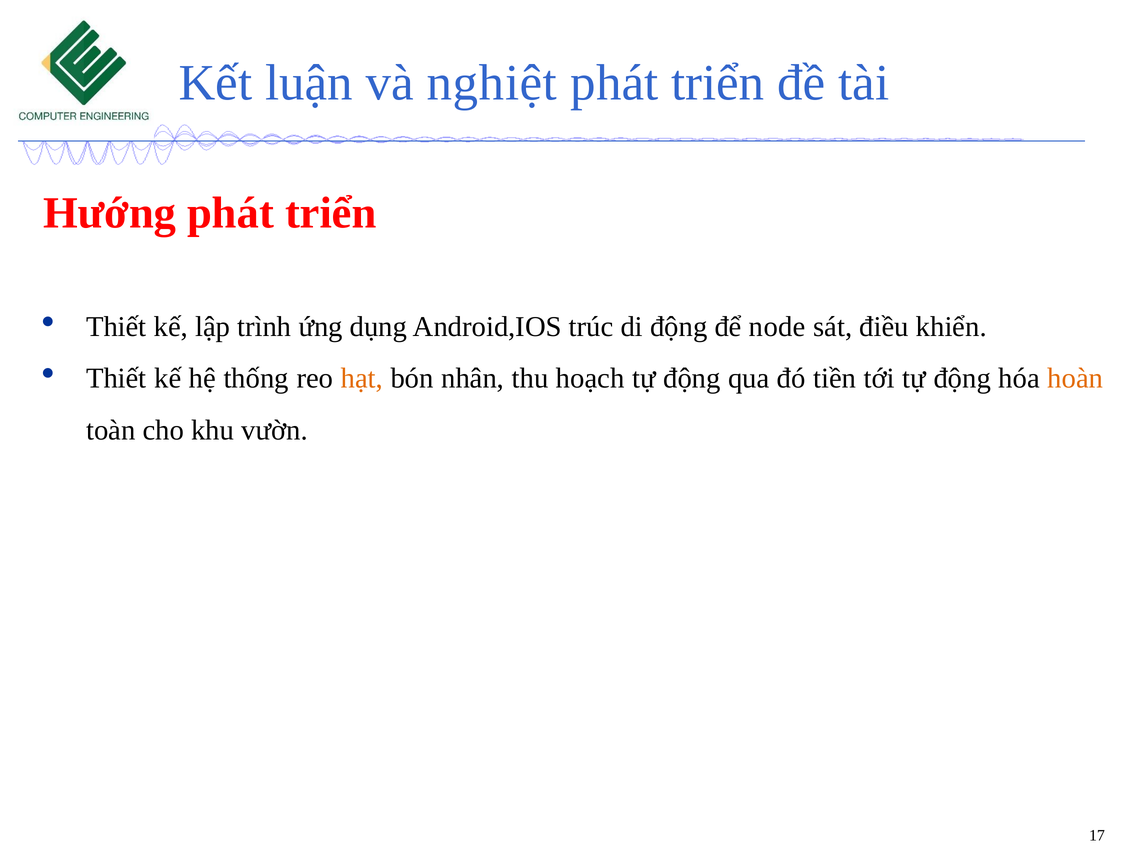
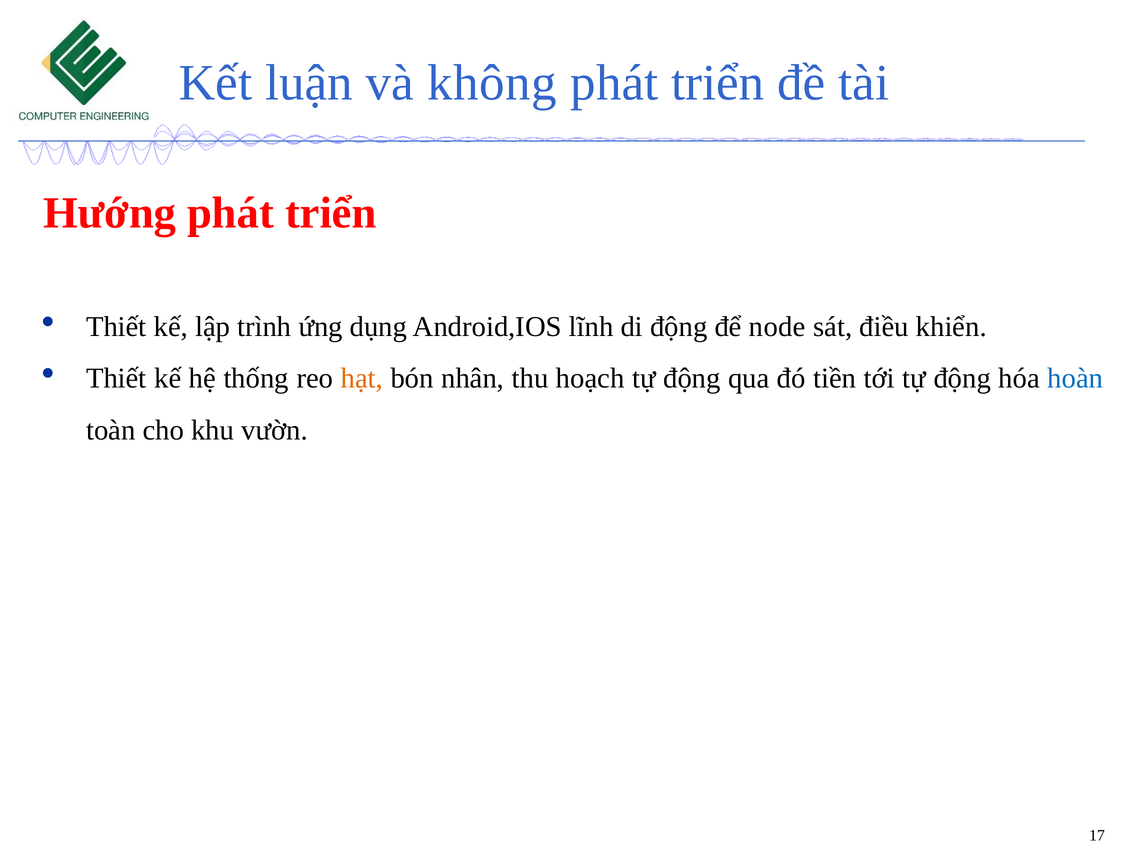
nghiệt: nghiệt -> không
trúc: trúc -> lĩnh
hoàn colour: orange -> blue
